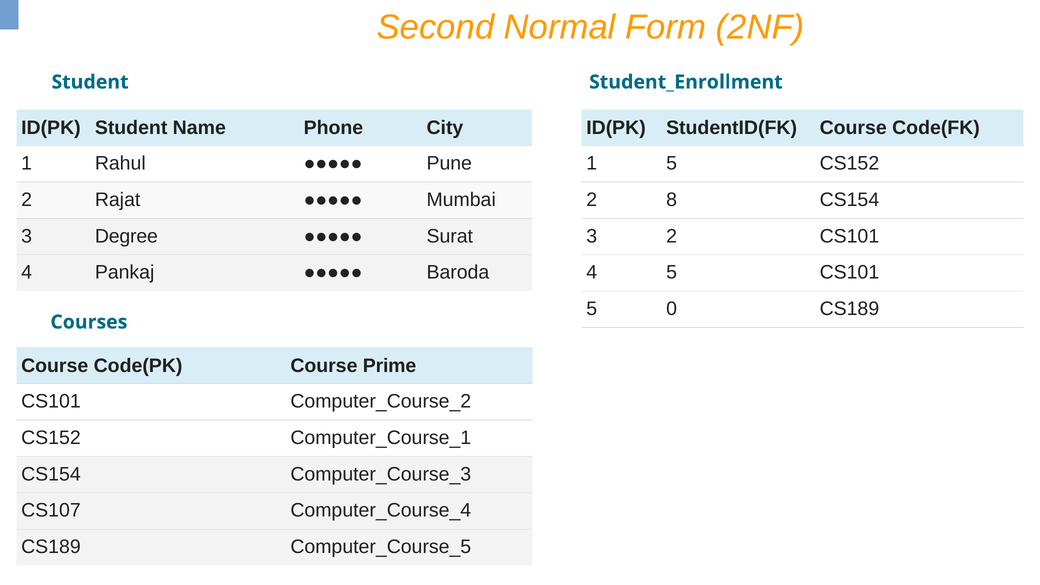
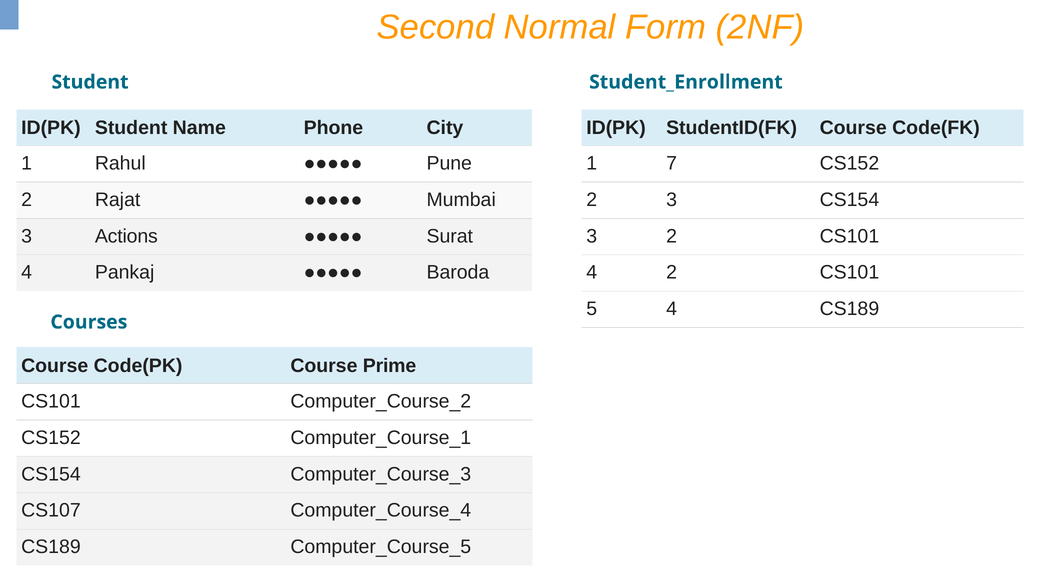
1 5: 5 -> 7
2 8: 8 -> 3
Degree: Degree -> Actions
4 5: 5 -> 2
5 0: 0 -> 4
